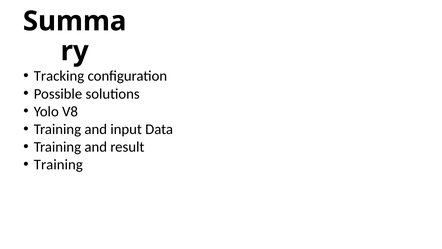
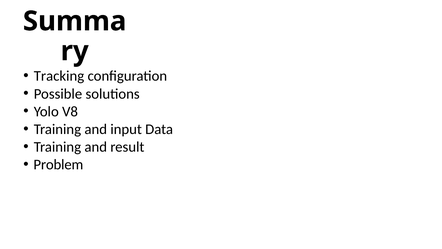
Training at (58, 164): Training -> Problem
